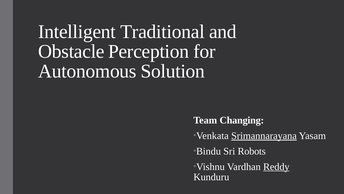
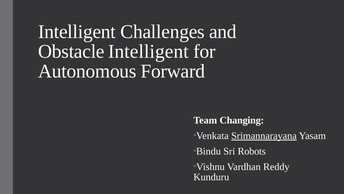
Traditional: Traditional -> Challenges
Obstacle Perception: Perception -> Intelligent
Solution: Solution -> Forward
Reddy underline: present -> none
